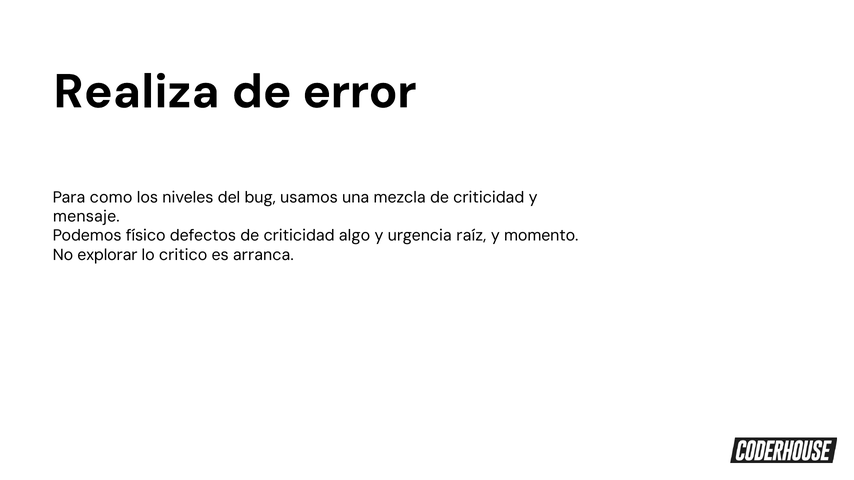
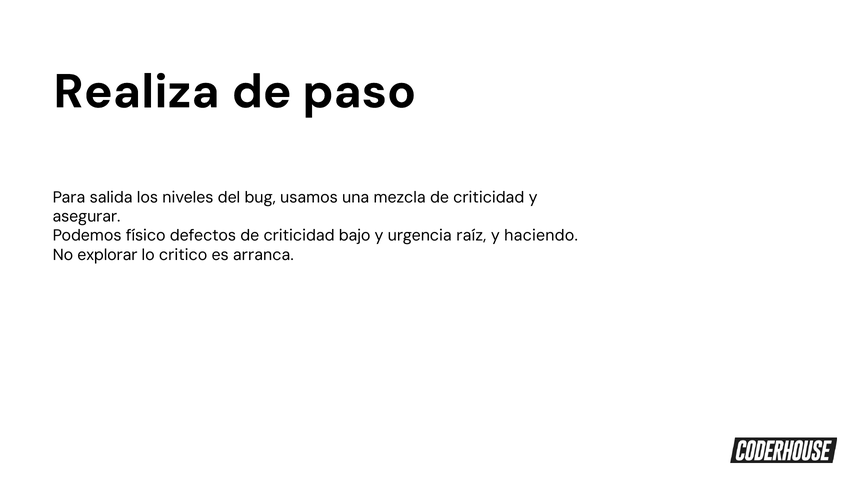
error: error -> paso
como: como -> salida
mensaje: mensaje -> asegurar
algo: algo -> bajo
momento: momento -> haciendo
